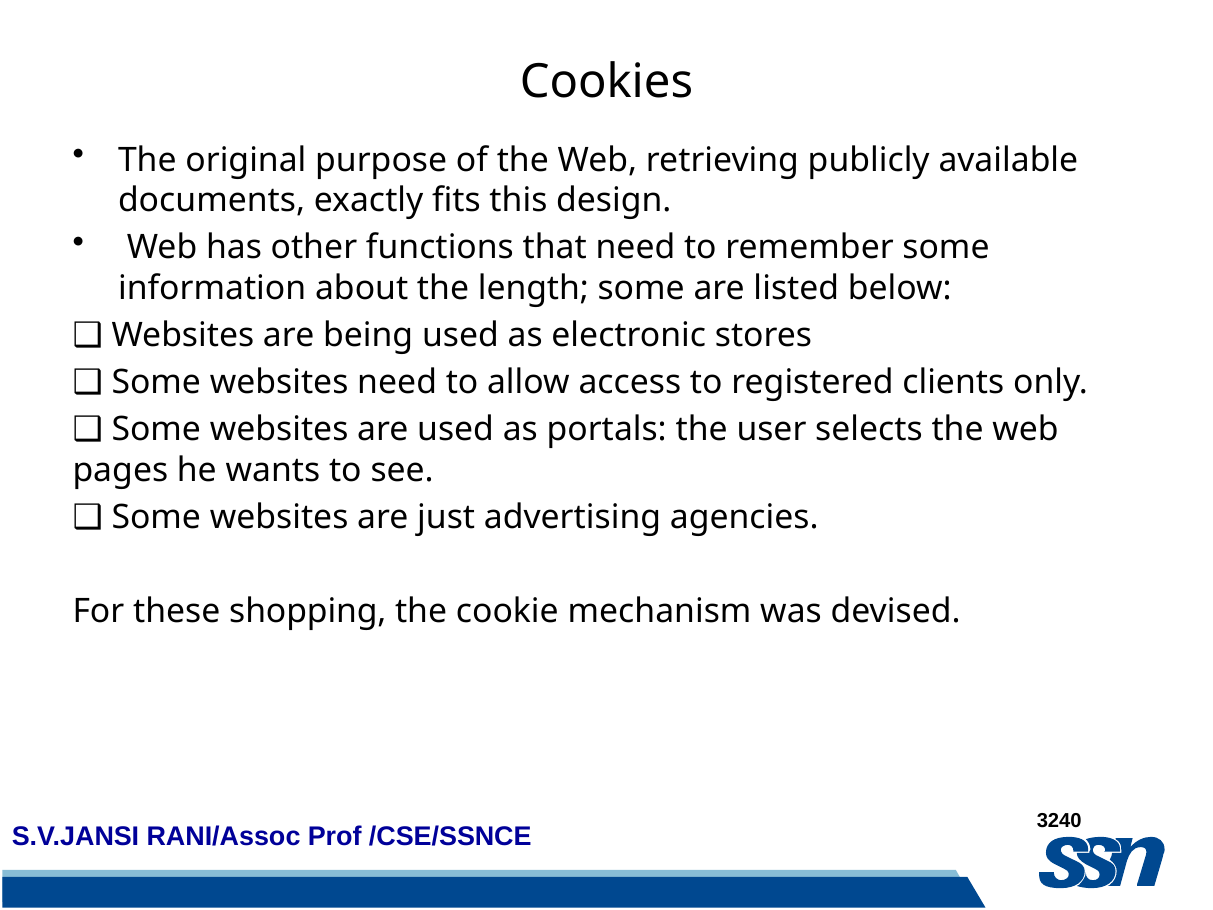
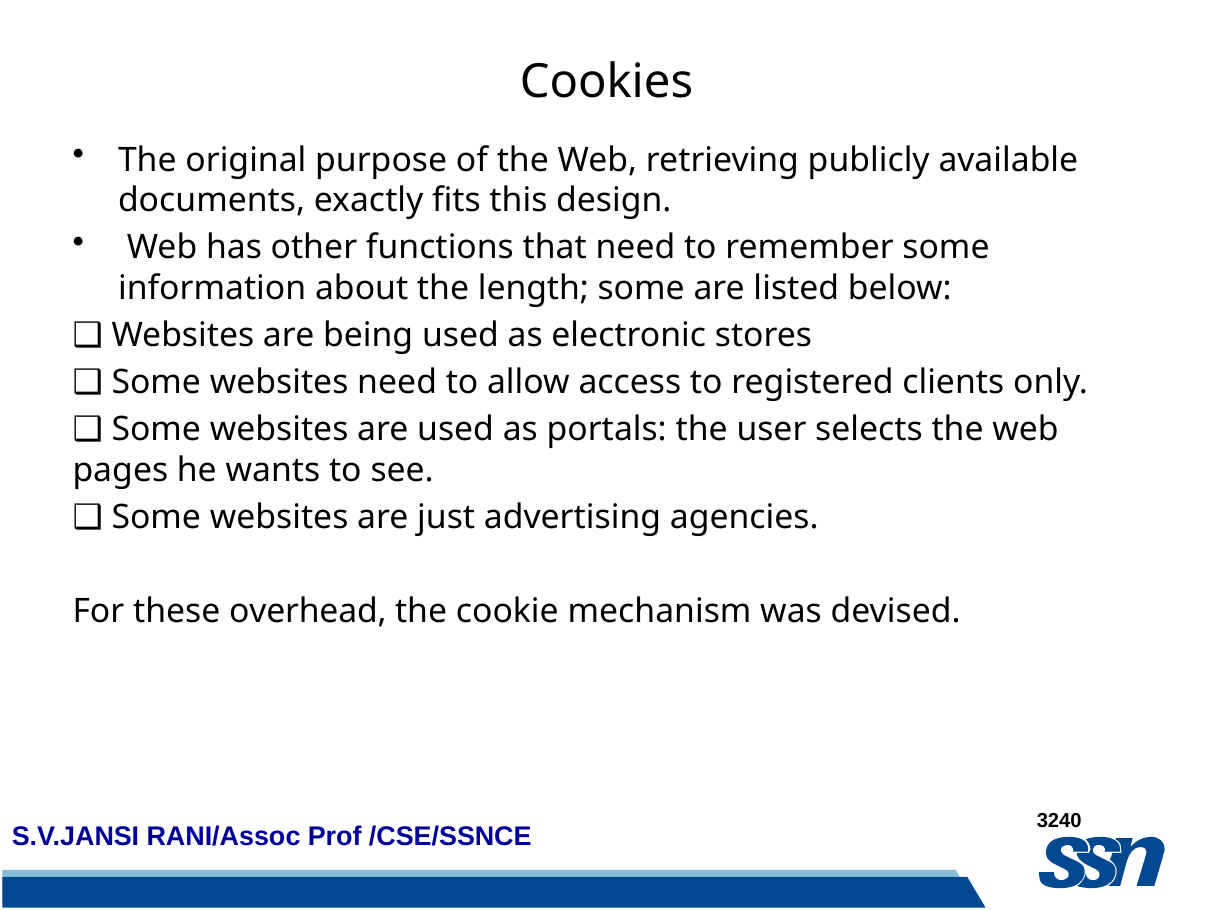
shopping: shopping -> overhead
